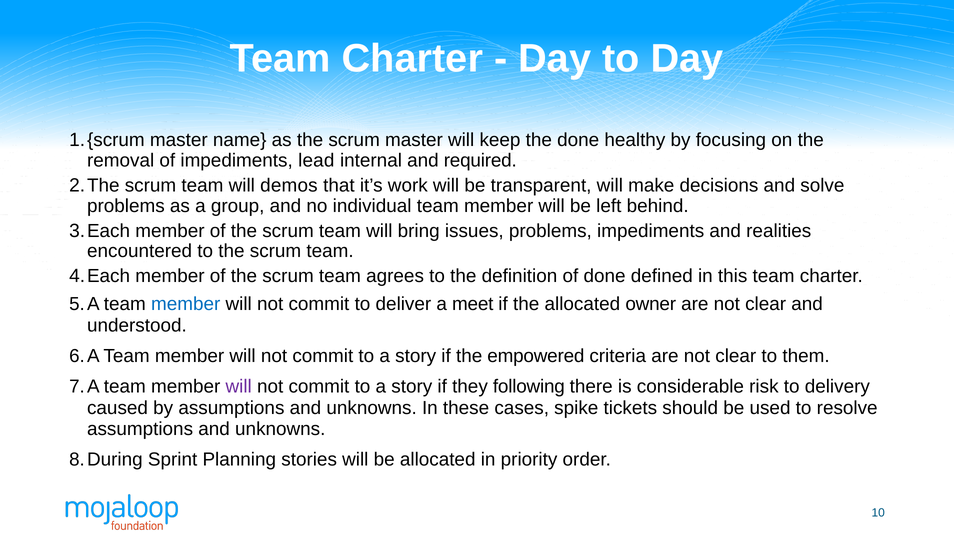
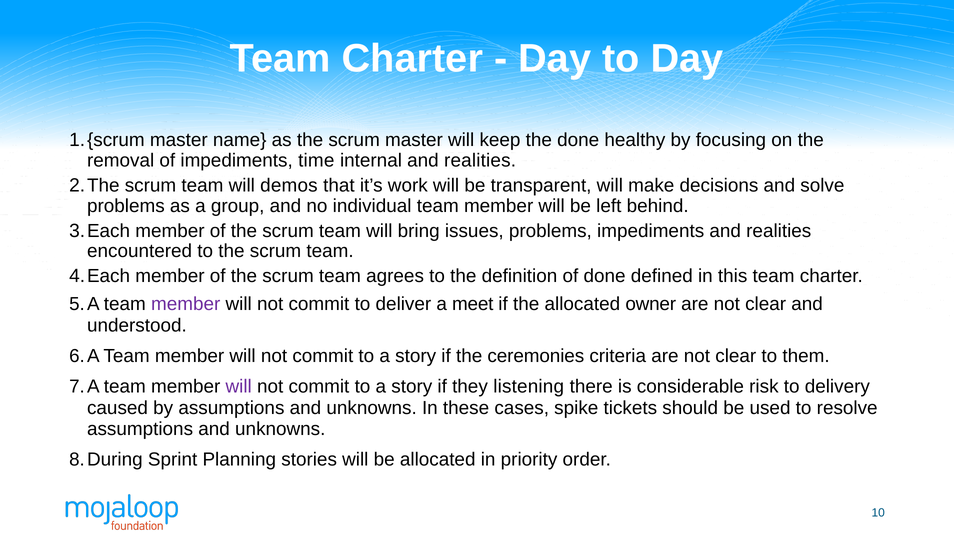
lead: lead -> time
internal and required: required -> realities
member at (186, 304) colour: blue -> purple
empowered: empowered -> ceremonies
following: following -> listening
